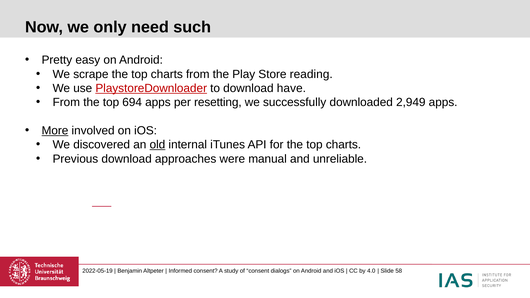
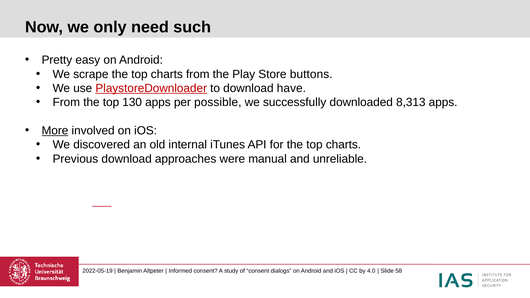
reading: reading -> buttons
694: 694 -> 130
resetting: resetting -> possible
2,949: 2,949 -> 8,313
old underline: present -> none
